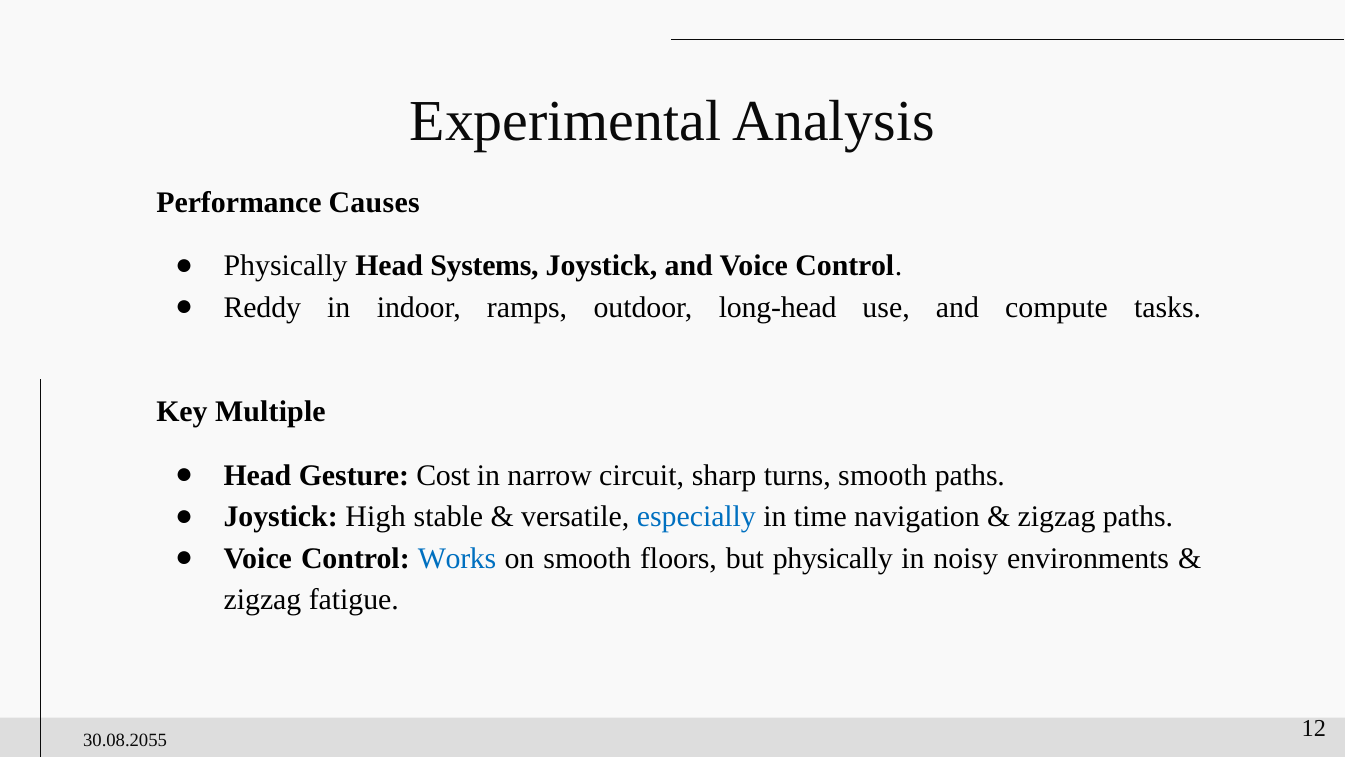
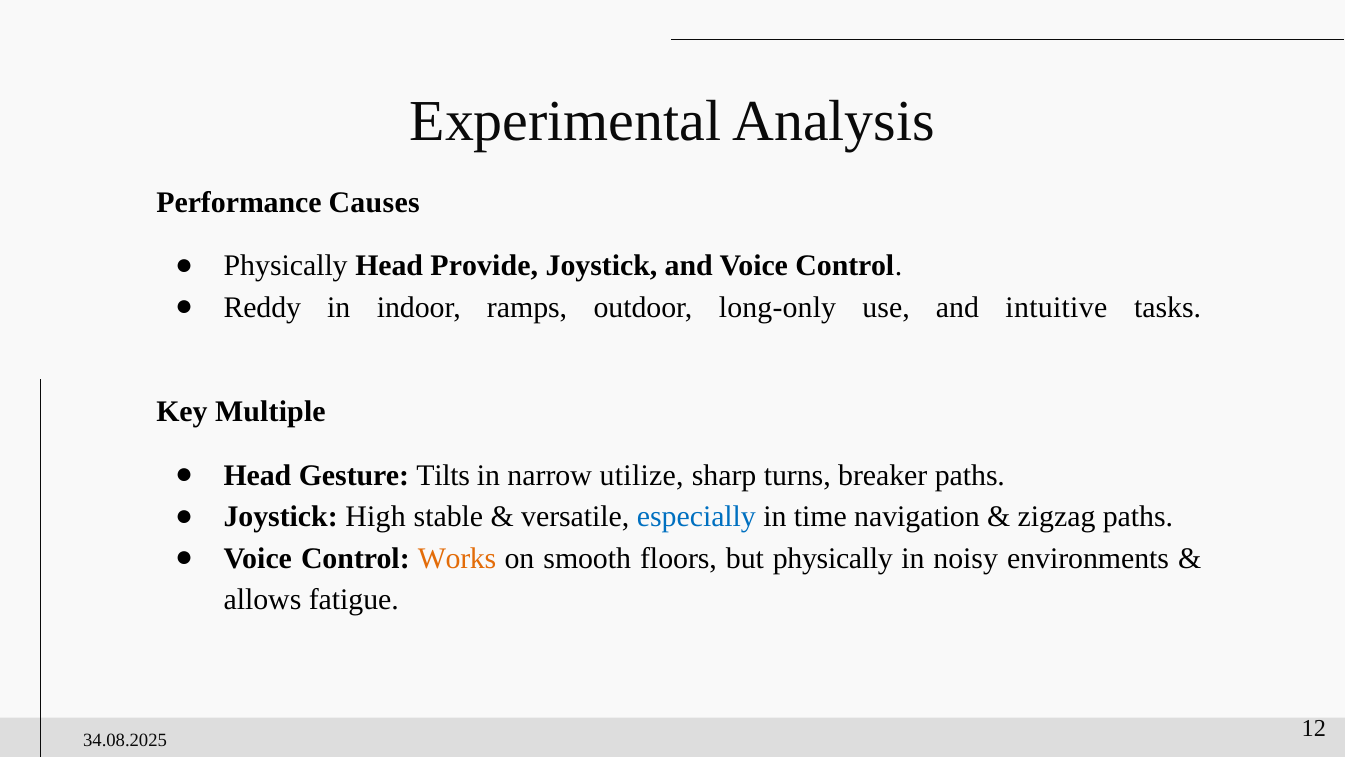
Systems: Systems -> Provide
long-head: long-head -> long-only
compute: compute -> intuitive
Cost: Cost -> Tilts
circuit: circuit -> utilize
turns smooth: smooth -> breaker
Works colour: blue -> orange
zigzag at (263, 599): zigzag -> allows
30.08.2055: 30.08.2055 -> 34.08.2025
